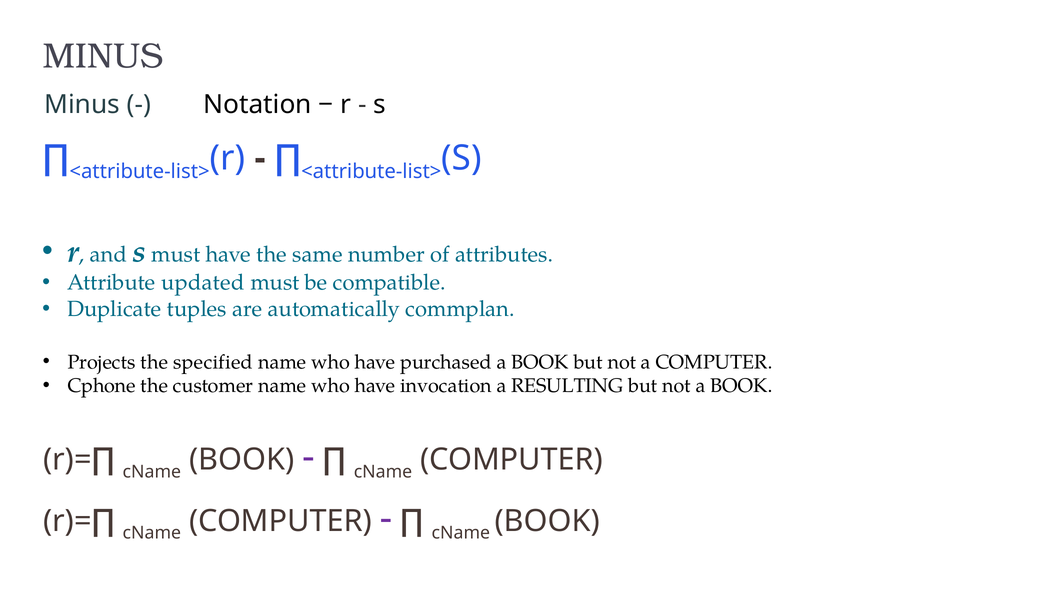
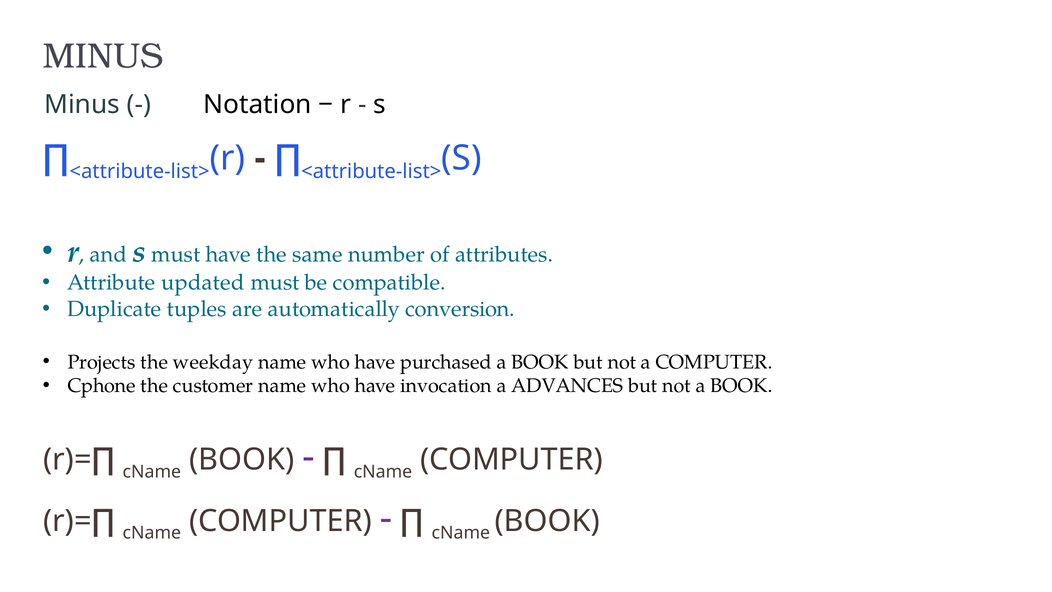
commplan: commplan -> conversion
specified: specified -> weekday
RESULTING: RESULTING -> ADVANCES
